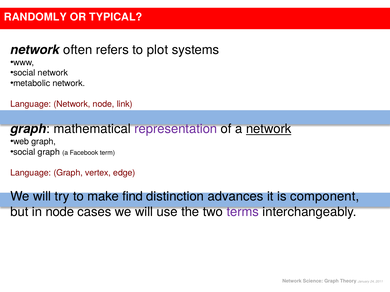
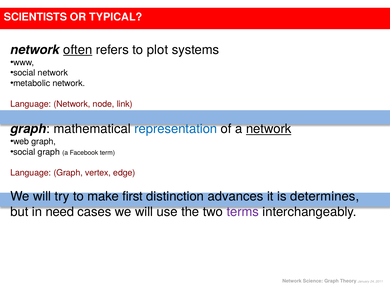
RANDOMLY: RANDOMLY -> SCIENTISTS
often underline: none -> present
representation colour: purple -> blue
find: find -> first
component: component -> determines
in node: node -> need
